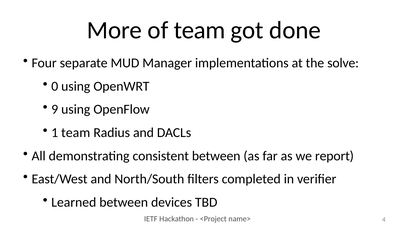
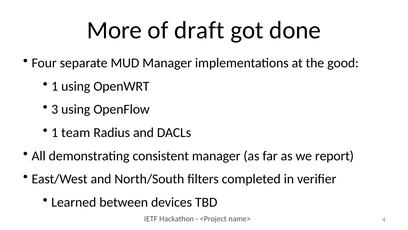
of team: team -> draft
solve: solve -> good
0 at (55, 86): 0 -> 1
9: 9 -> 3
consistent between: between -> manager
